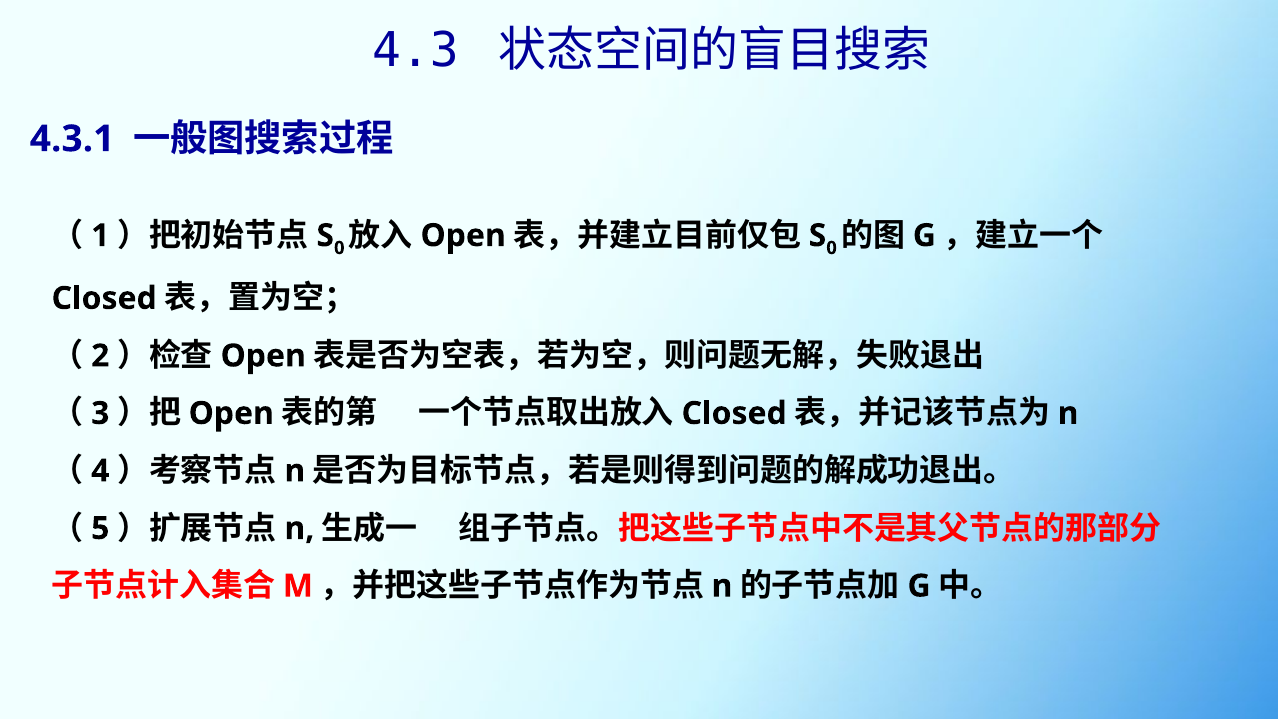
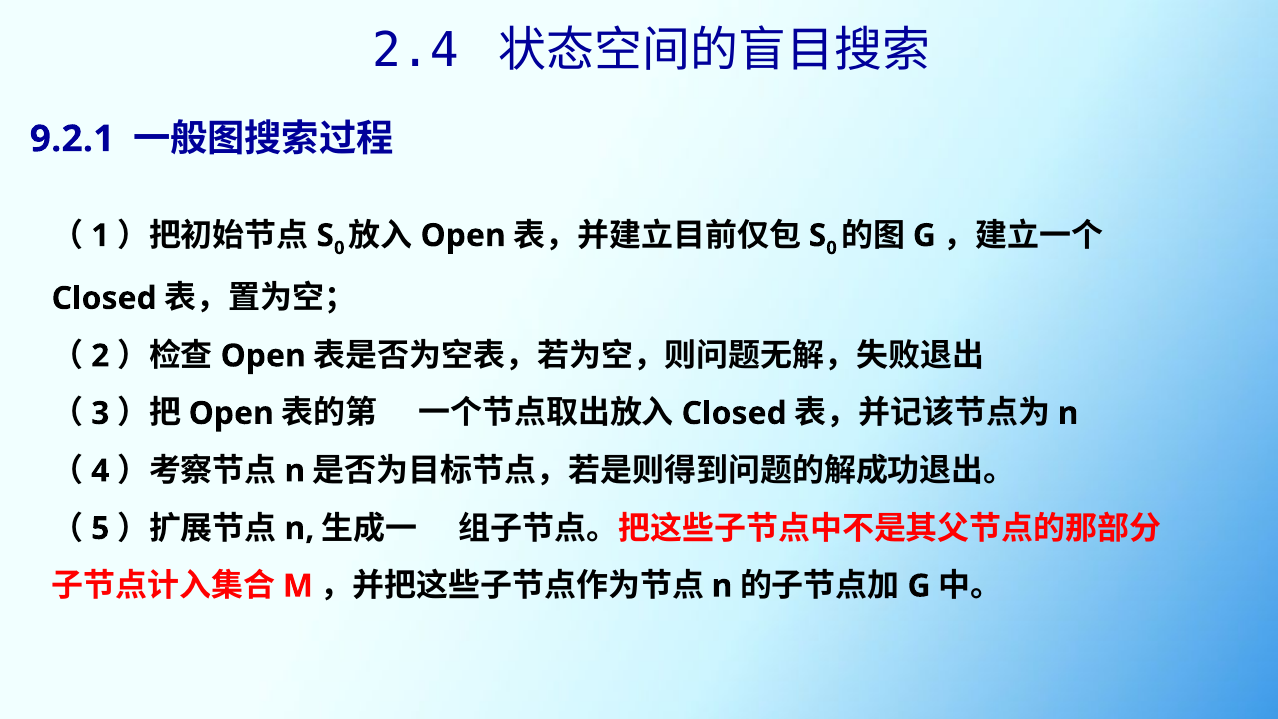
4.3: 4.3 -> 2.4
4.3.1: 4.3.1 -> 9.2.1
